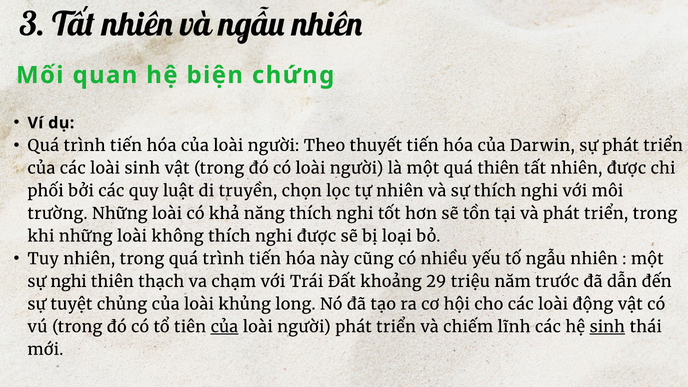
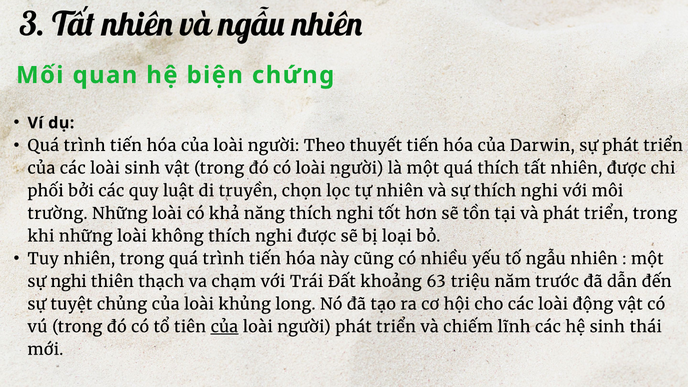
quá thiên: thiên -> thích
29: 29 -> 63
sinh at (607, 327) underline: present -> none
